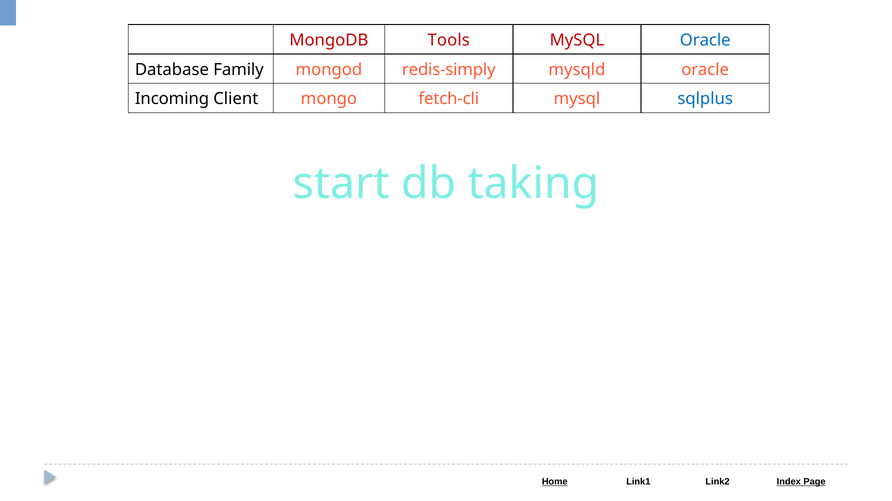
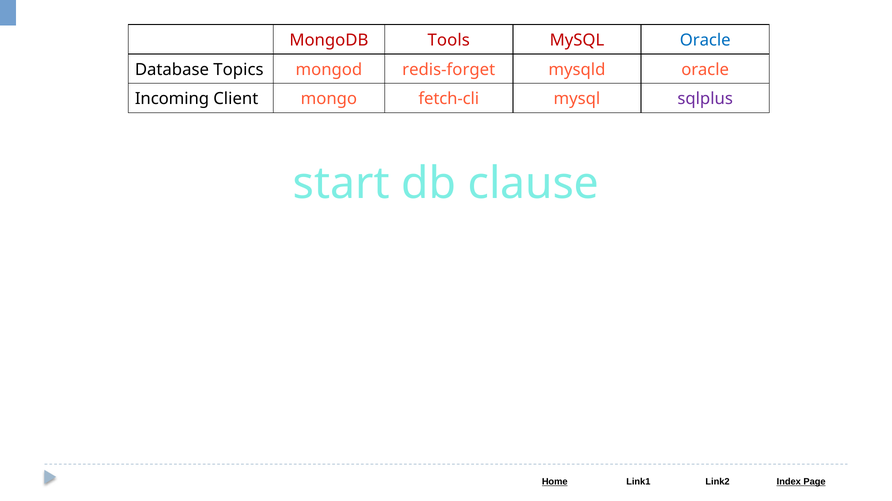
Family: Family -> Topics
redis-simply: redis-simply -> redis-forget
sqlplus colour: blue -> purple
taking: taking -> clause
